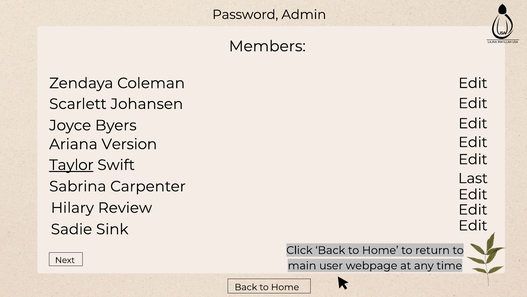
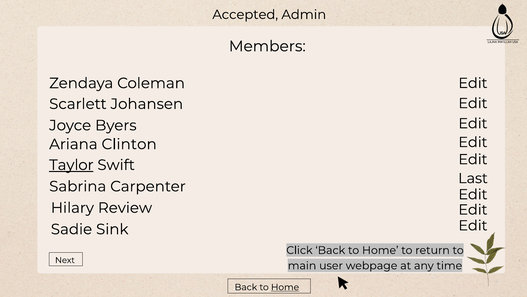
Password: Password -> Accepted
Version: Version -> Clinton
Home at (285, 287) underline: none -> present
